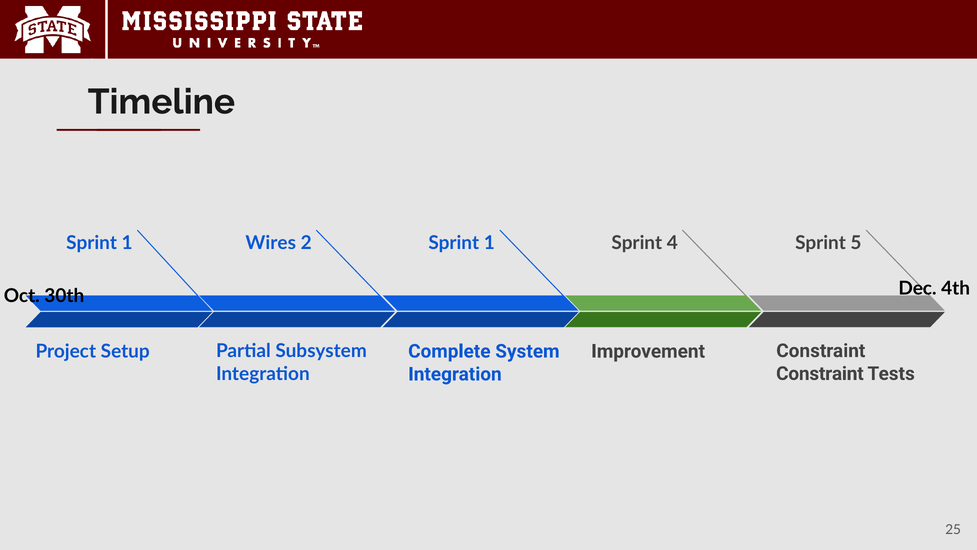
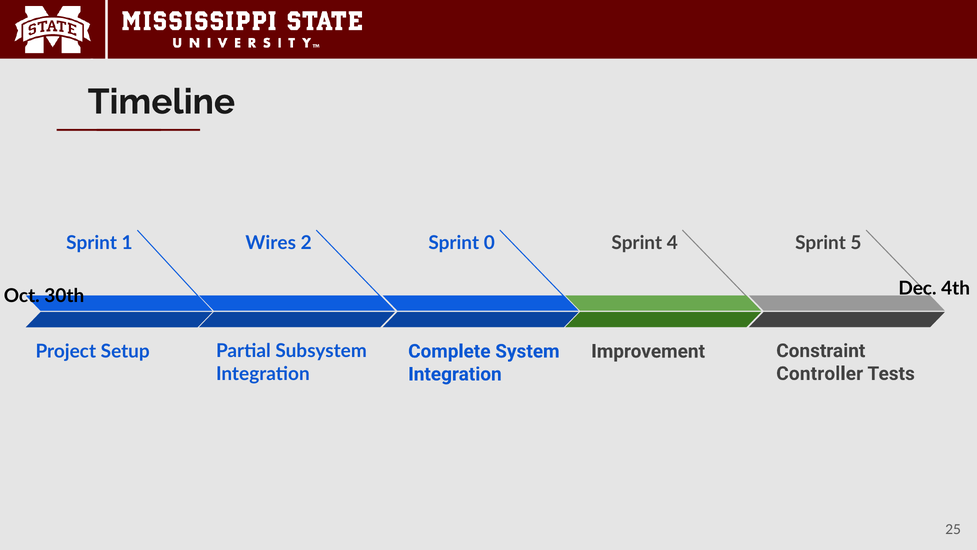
1 at (489, 243): 1 -> 0
Constraint at (820, 373): Constraint -> Controller
